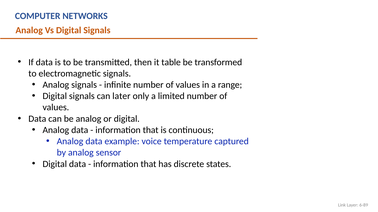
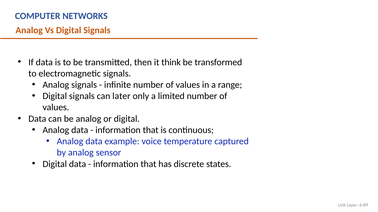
table: table -> think
